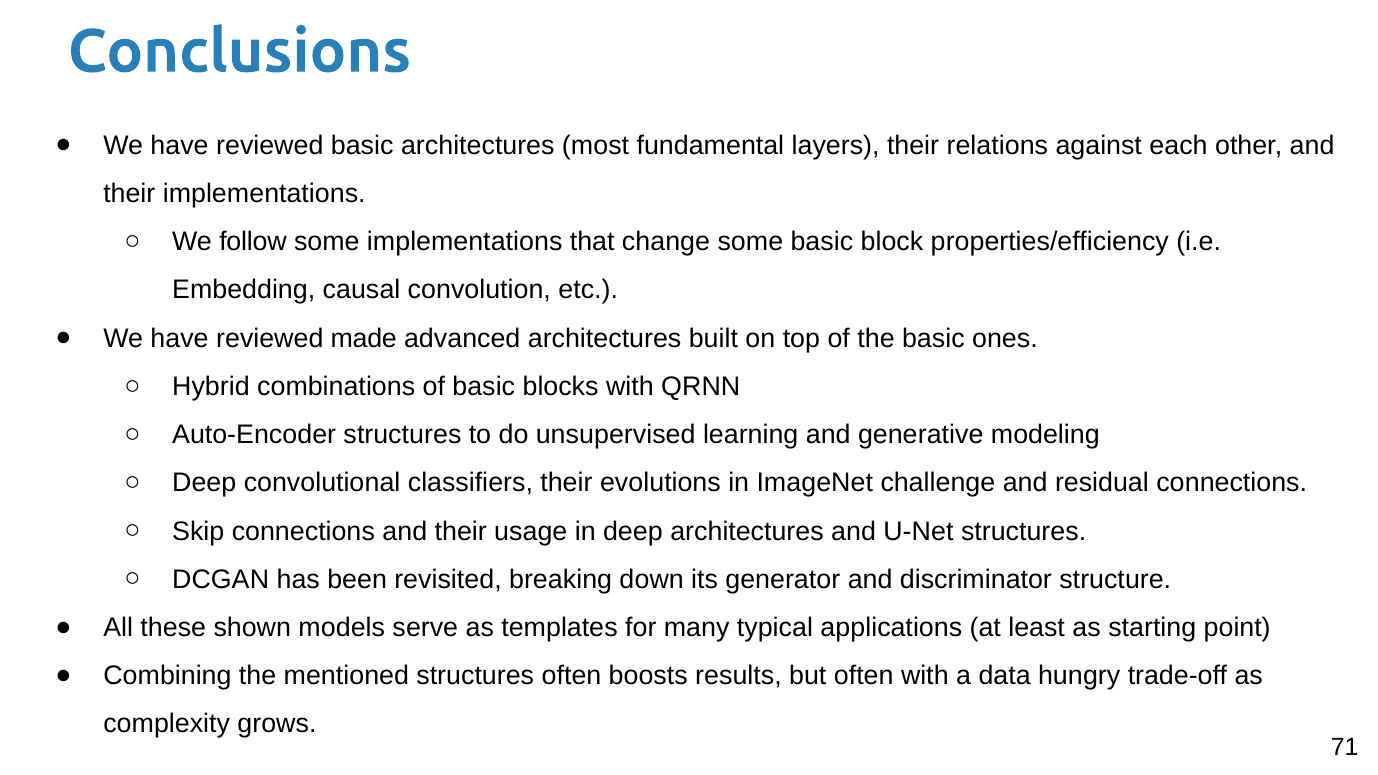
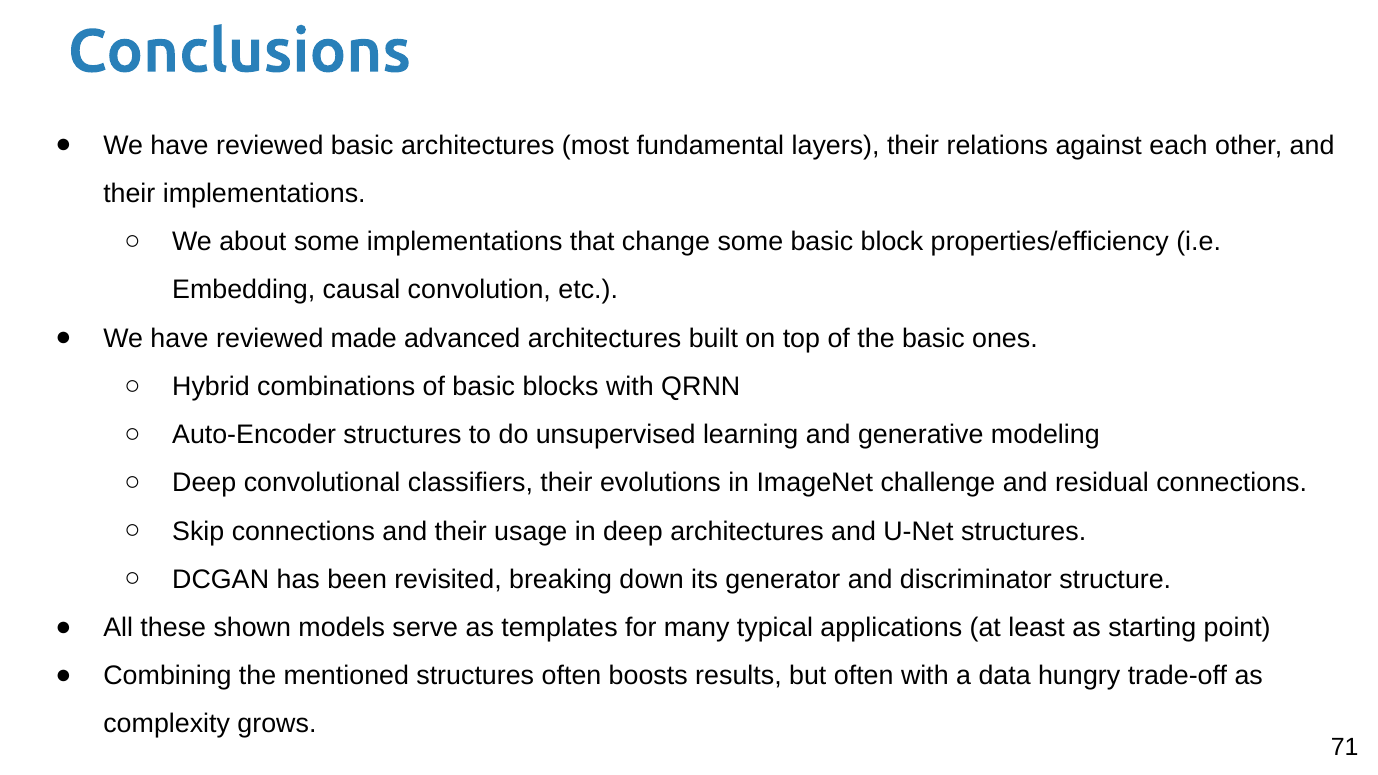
follow: follow -> about
